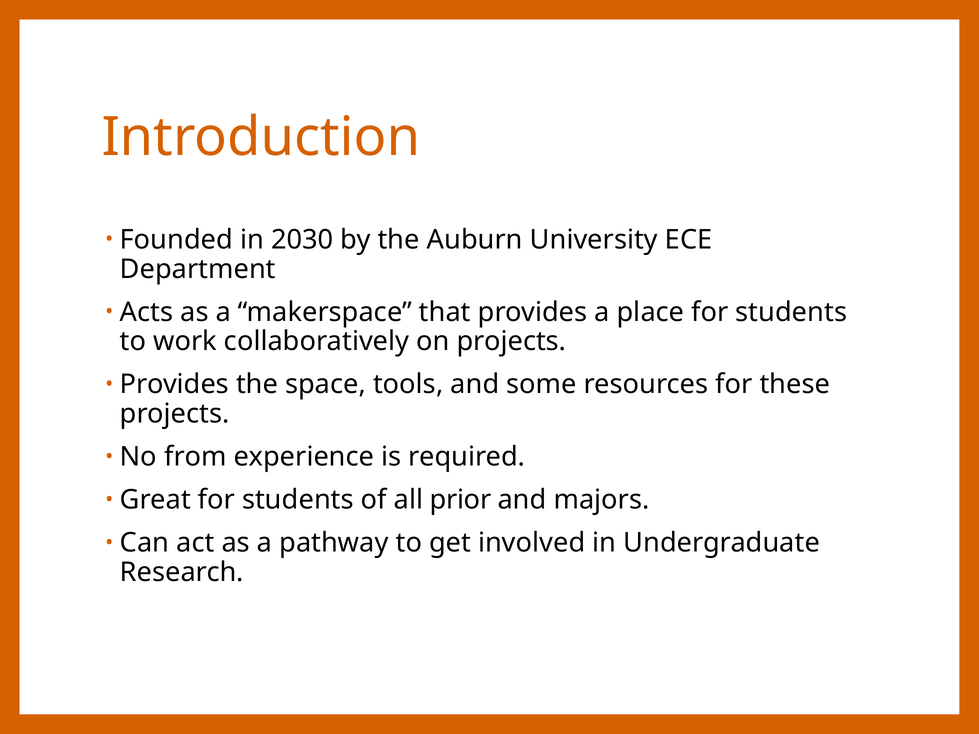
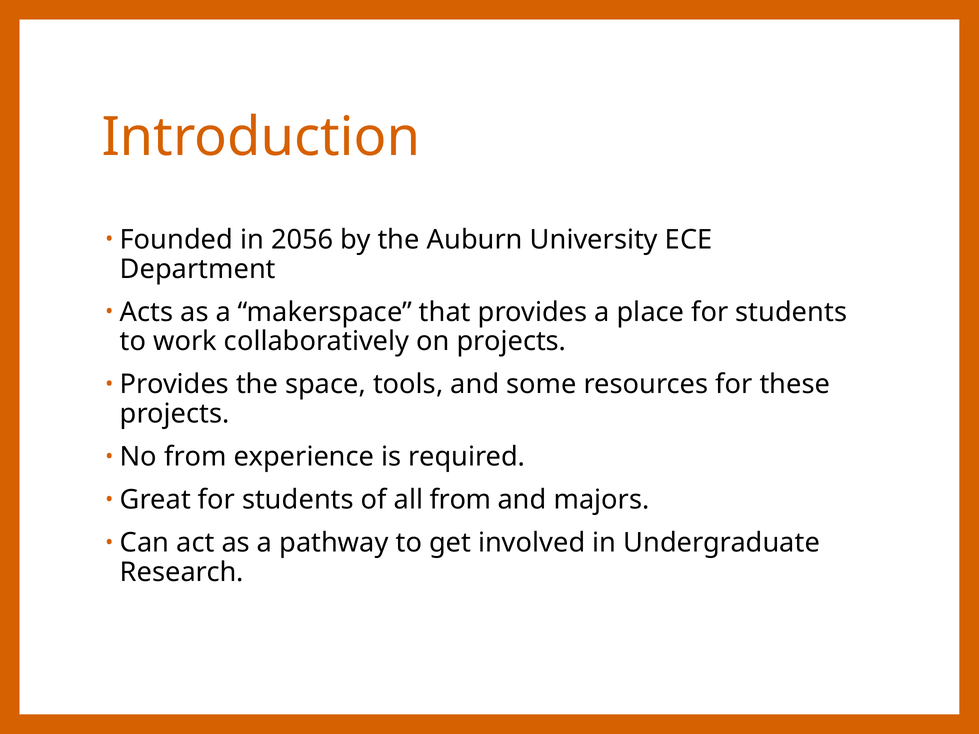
2030: 2030 -> 2056
all prior: prior -> from
